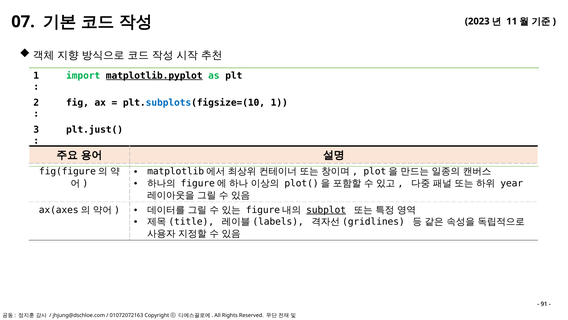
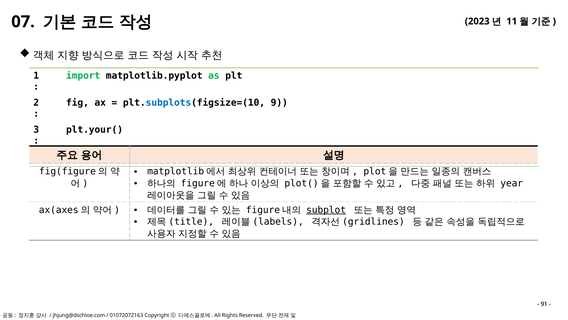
matplotlib.pyplot underline: present -> none
plt.subplots(figsize=(10 1: 1 -> 9
plt.just(: plt.just( -> plt.your(
